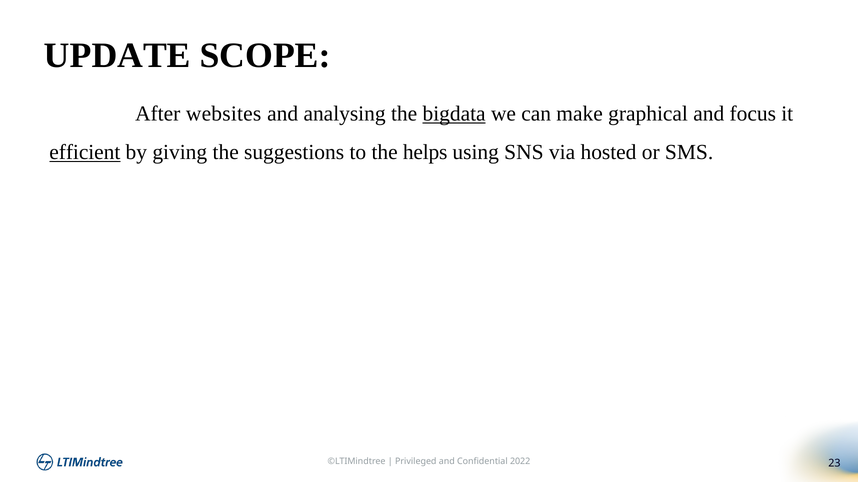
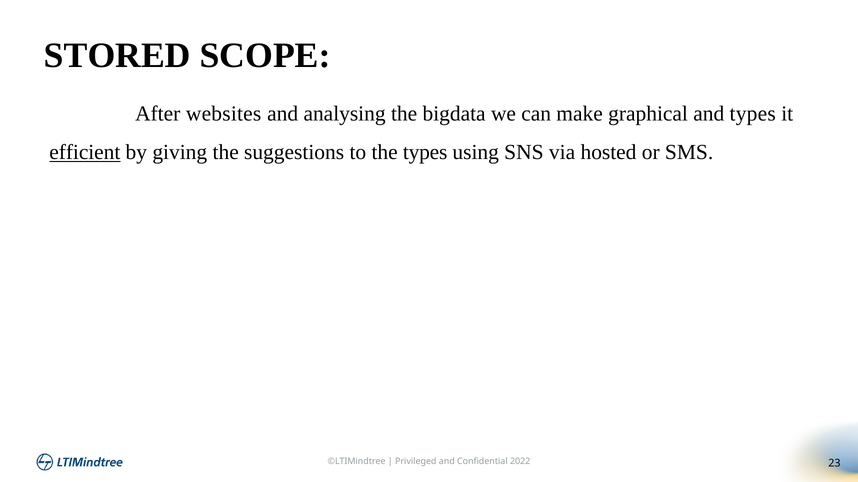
UPDATE: UPDATE -> STORED
bigdata underline: present -> none
and focus: focus -> types
the helps: helps -> types
